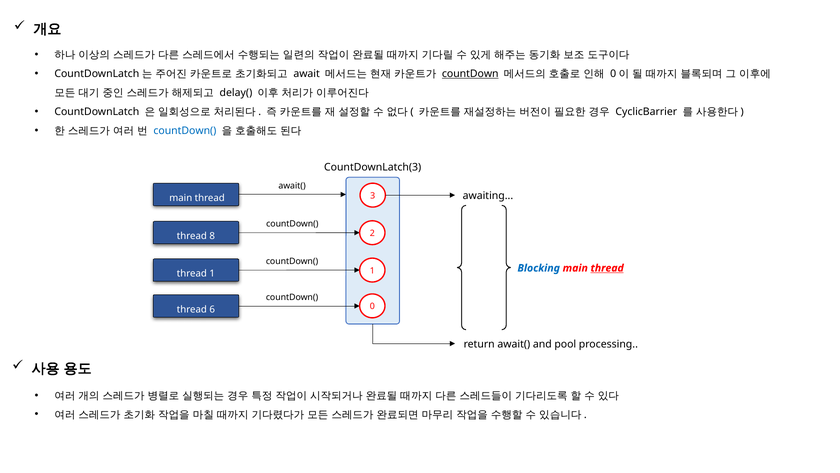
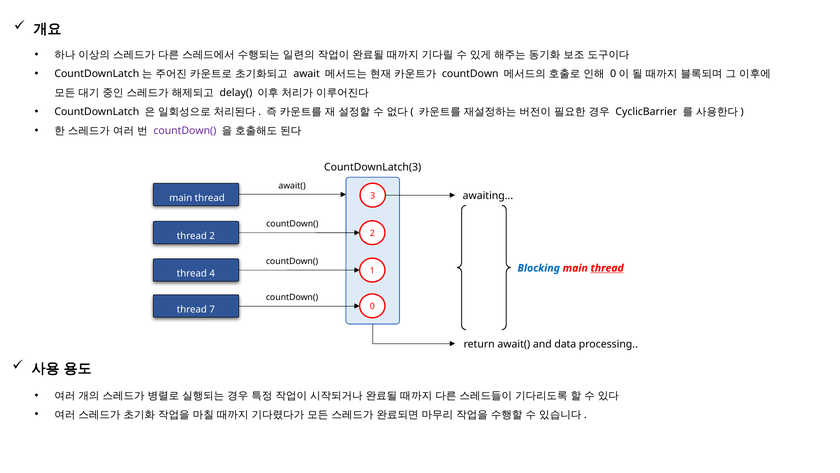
countDown underline: present -> none
countDown( at (185, 130) colour: blue -> purple
thread 8: 8 -> 2
thread 1: 1 -> 4
6: 6 -> 7
pool: pool -> data
